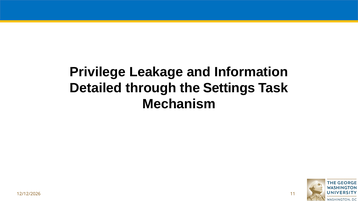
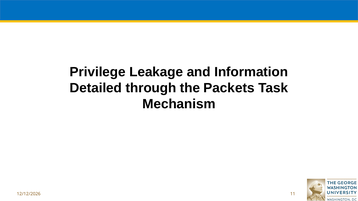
Settings: Settings -> Packets
